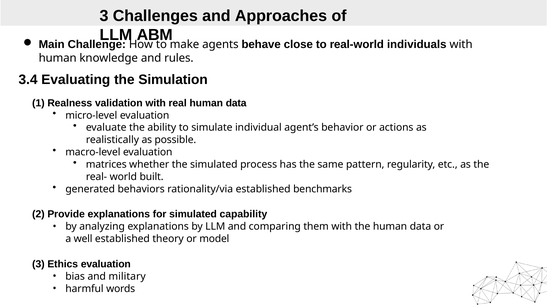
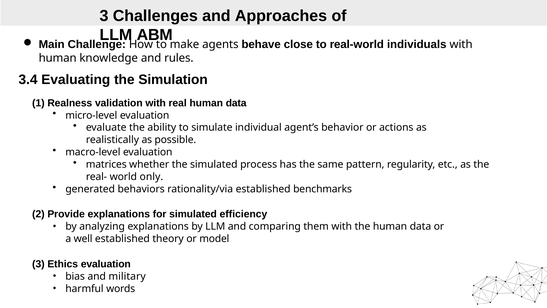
built: built -> only
capability: capability -> efficiency
